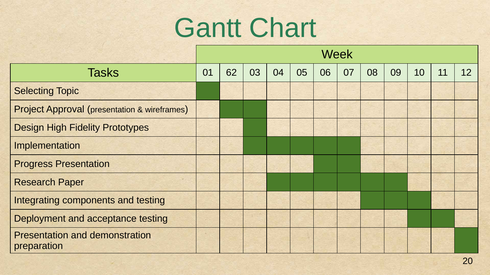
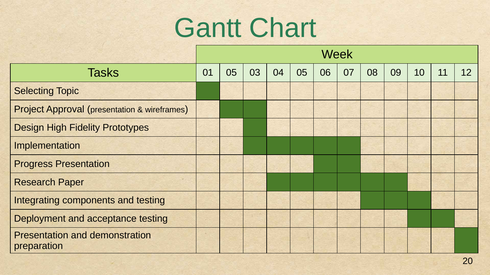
01 62: 62 -> 05
